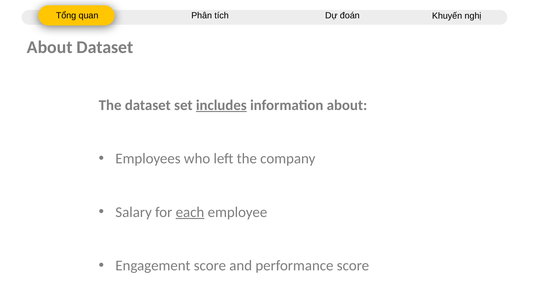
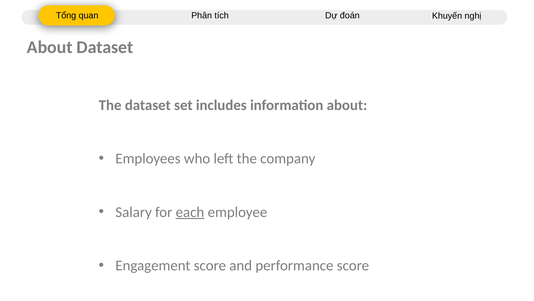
includes underline: present -> none
